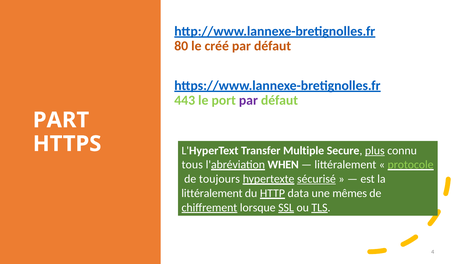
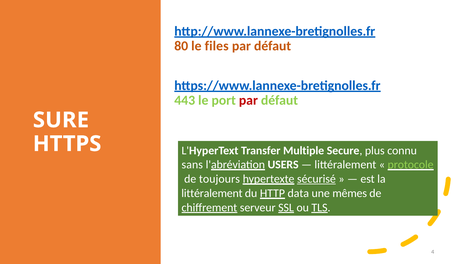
créé: créé -> files
par at (248, 101) colour: purple -> red
PART: PART -> SURE
plus underline: present -> none
tous: tous -> sans
WHEN: WHEN -> USERS
lorsque: lorsque -> serveur
